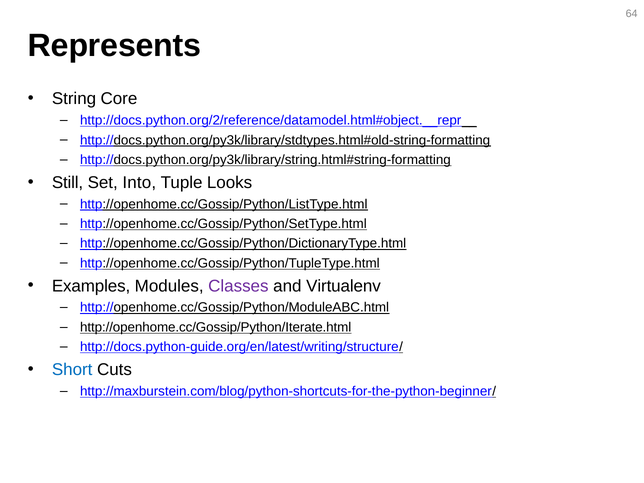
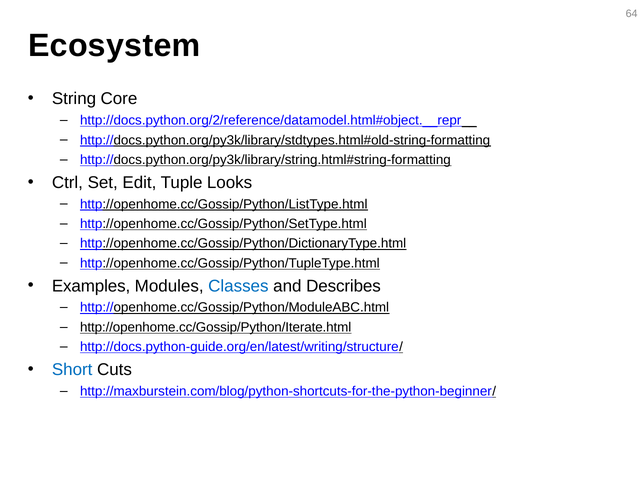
Represents: Represents -> Ecosystem
Still: Still -> Ctrl
Into: Into -> Edit
Classes colour: purple -> blue
Virtualenv: Virtualenv -> Describes
